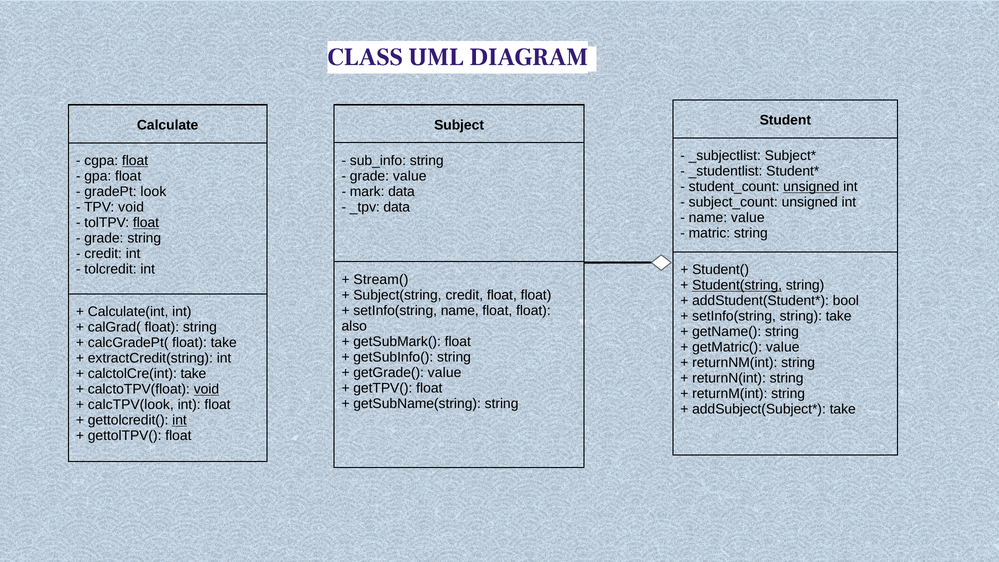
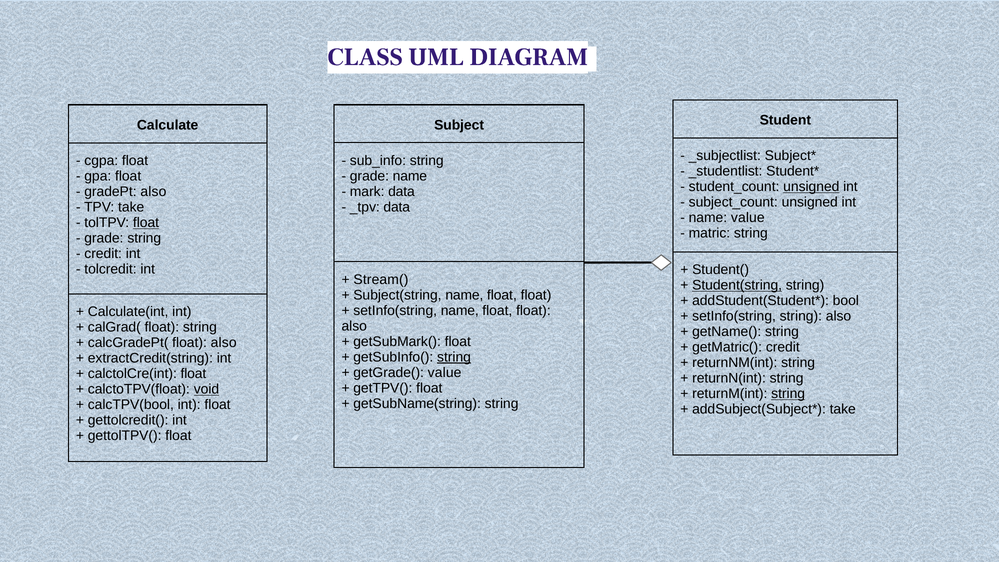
float at (135, 161) underline: present -> none
grade value: value -> name
gradePt look: look -> also
TPV void: void -> take
Subject(string credit: credit -> name
string take: take -> also
calcGradePt( float take: take -> also
getMatric( value: value -> credit
string at (454, 357) underline: none -> present
calctolCre(int take: take -> float
string at (788, 394) underline: none -> present
calcTPV(look: calcTPV(look -> calcTPV(bool
int at (180, 420) underline: present -> none
